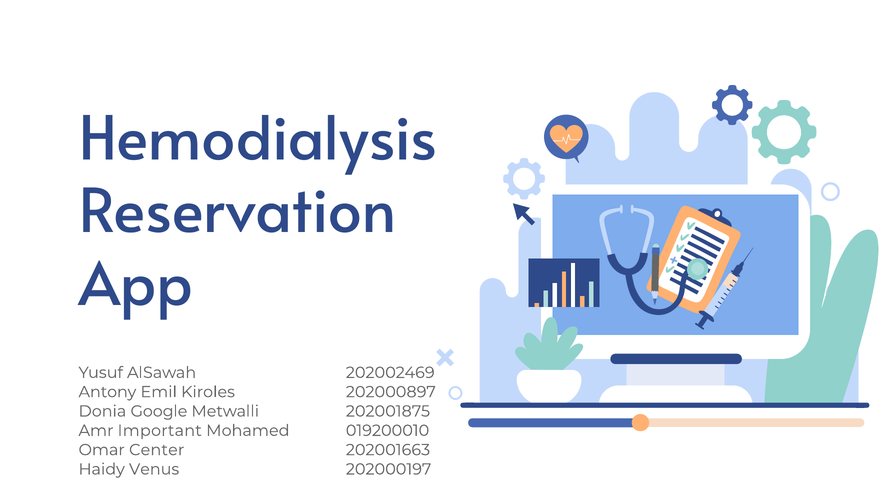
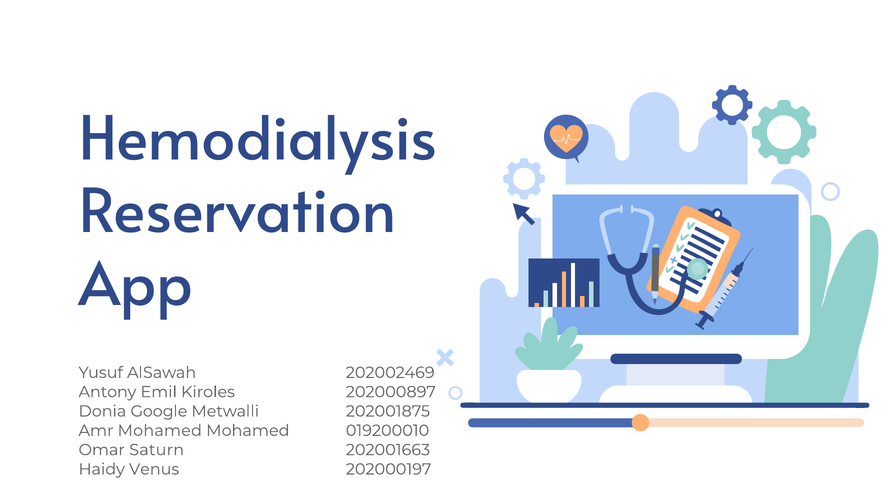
Amr Important: Important -> Mohamed
Center: Center -> Saturn
